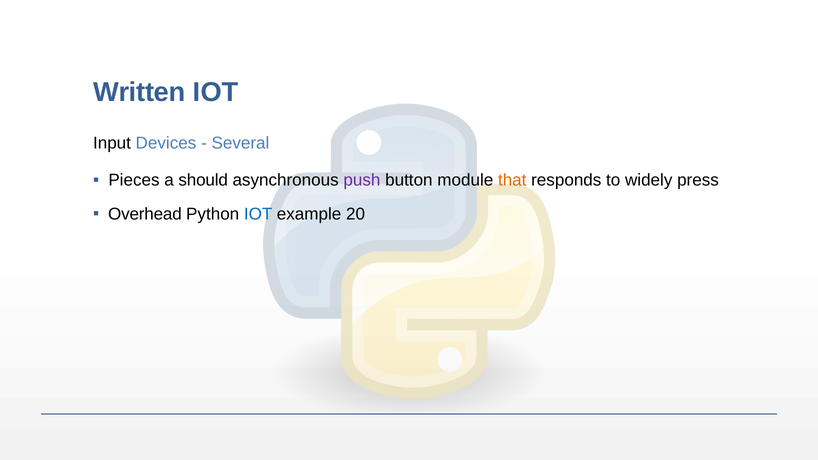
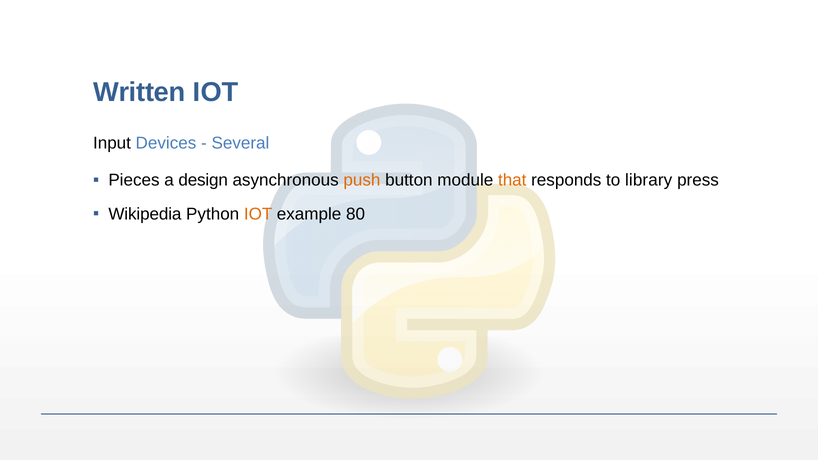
should: should -> design
push colour: purple -> orange
widely: widely -> library
Overhead: Overhead -> Wikipedia
IOT at (258, 214) colour: blue -> orange
20: 20 -> 80
